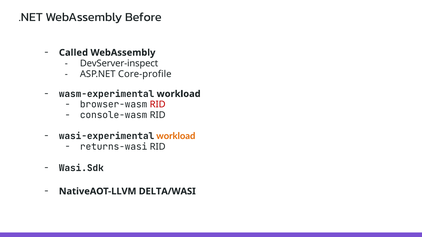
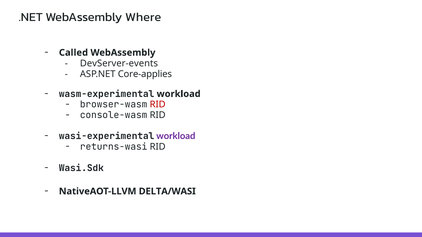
Before: Before -> Where
DevServer-inspect: DevServer-inspect -> DevServer-events
Core-profile: Core-profile -> Core-applies
workload at (176, 136) colour: orange -> purple
